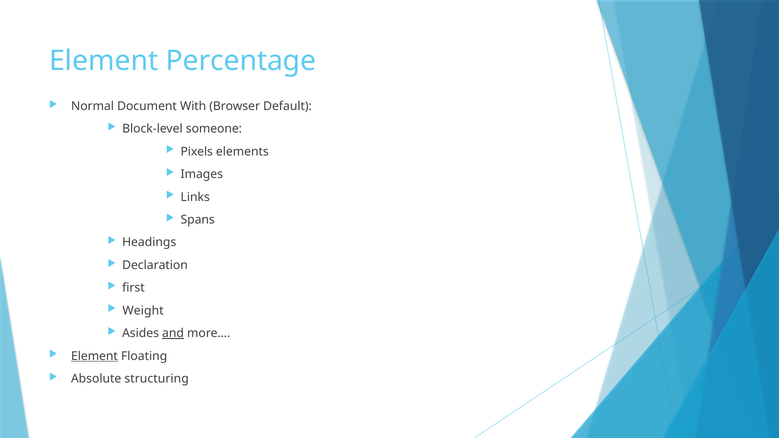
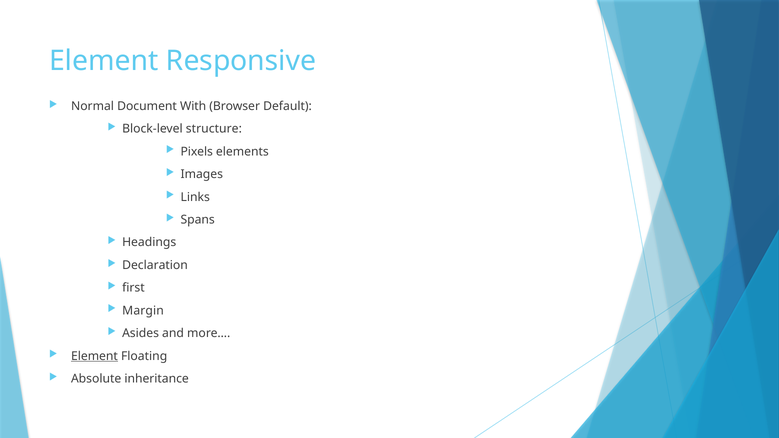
Percentage: Percentage -> Responsive
someone: someone -> structure
Weight: Weight -> Margin
and underline: present -> none
structuring: structuring -> inheritance
